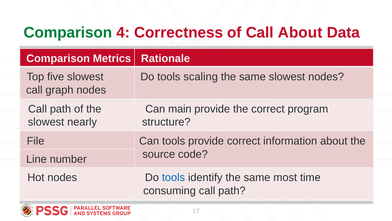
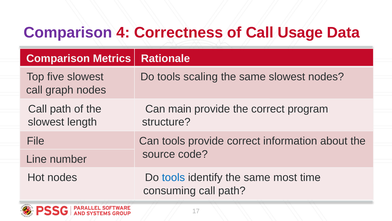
Comparison at (68, 32) colour: green -> purple
Call About: About -> Usage
nearly: nearly -> length
